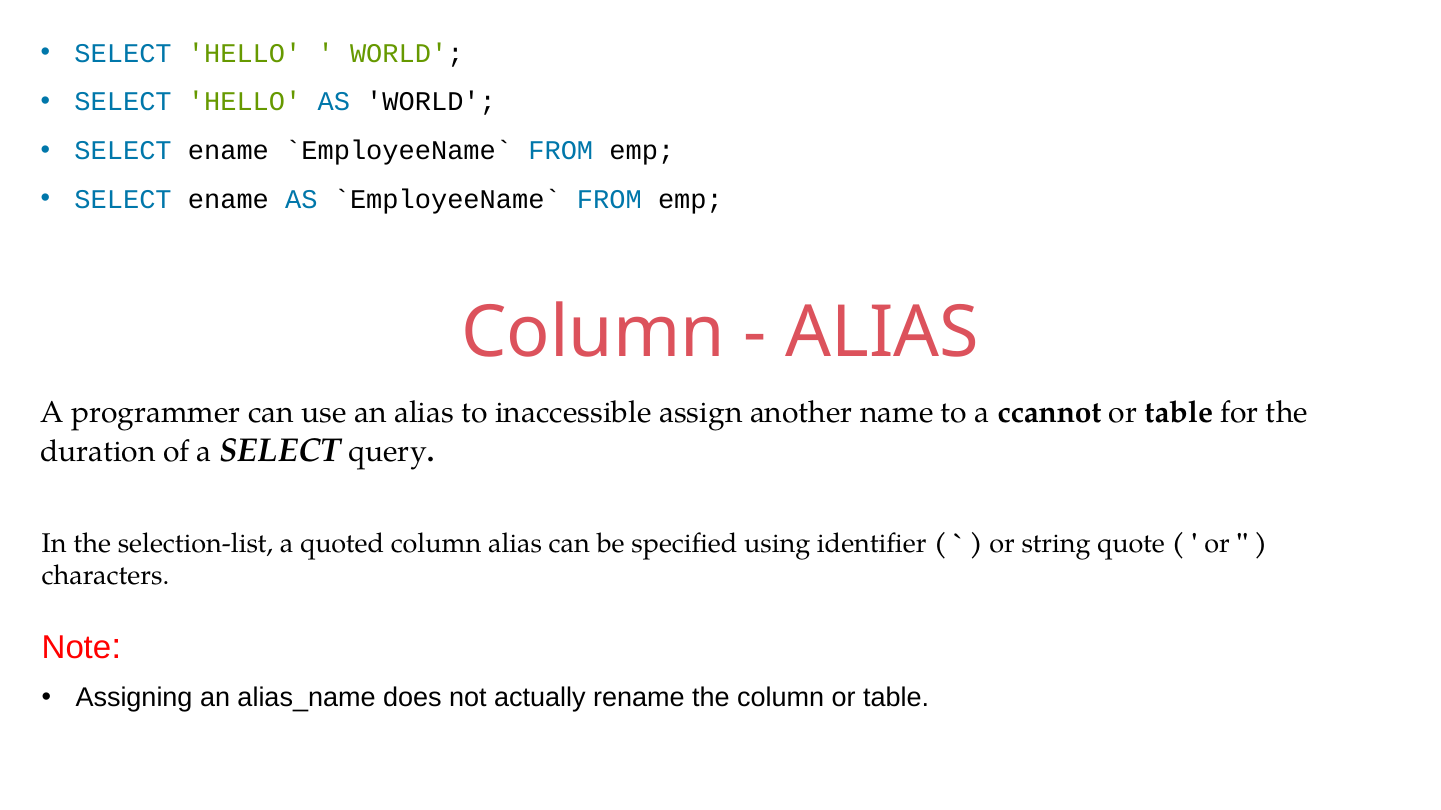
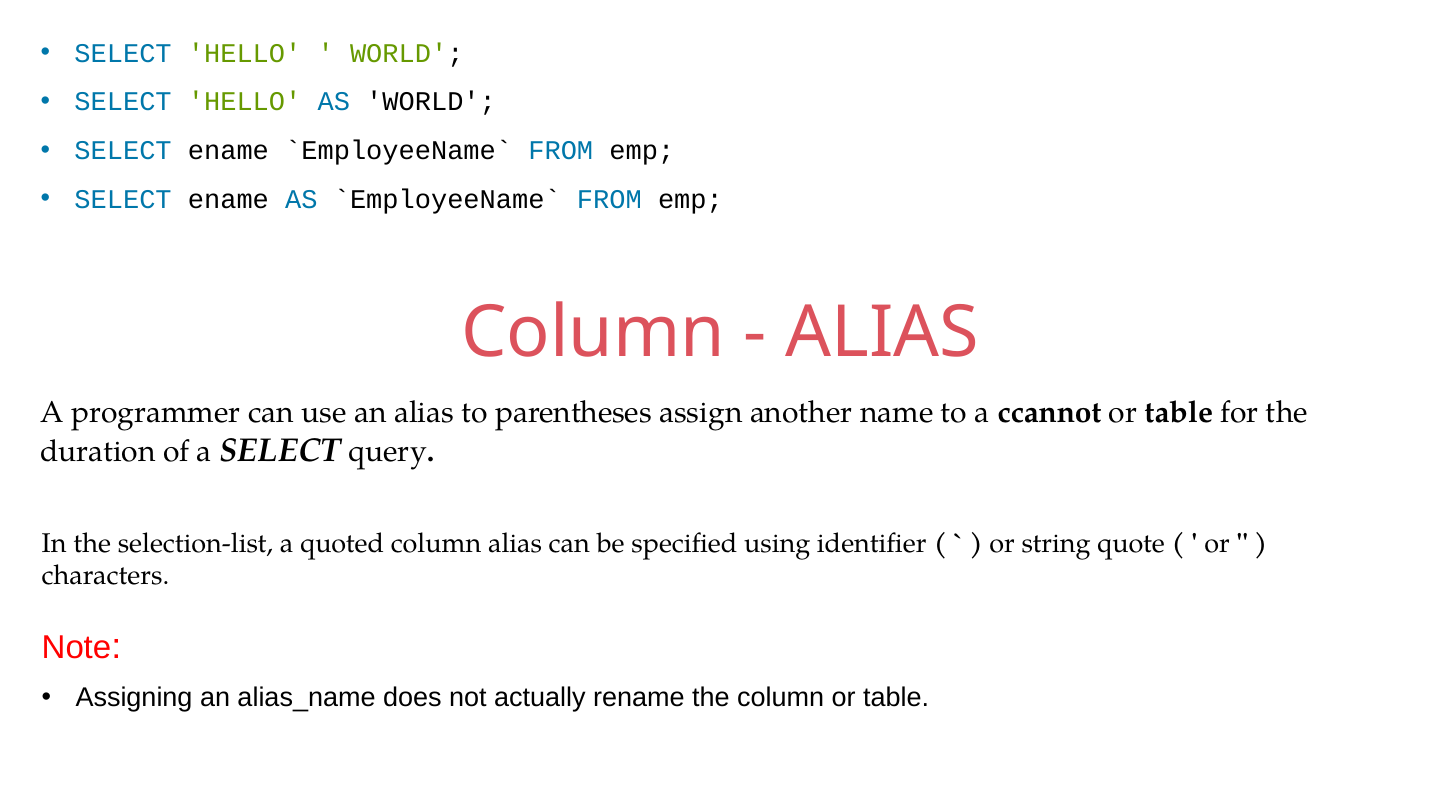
inaccessible: inaccessible -> parentheses
